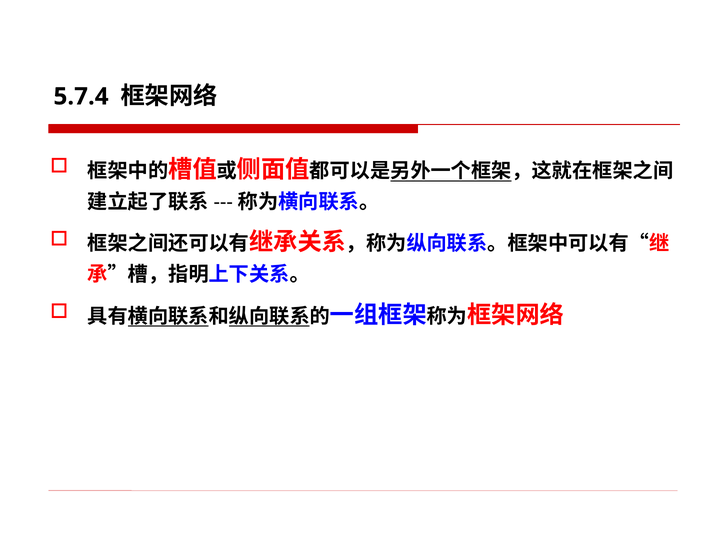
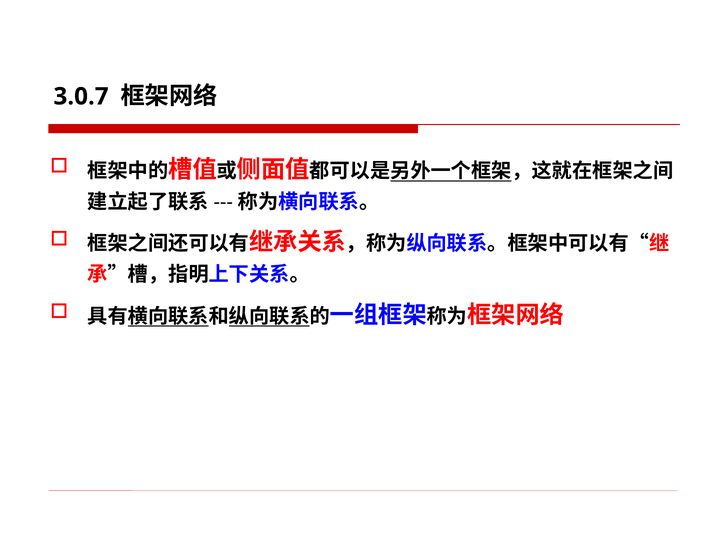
5.7.4: 5.7.4 -> 3.0.7
